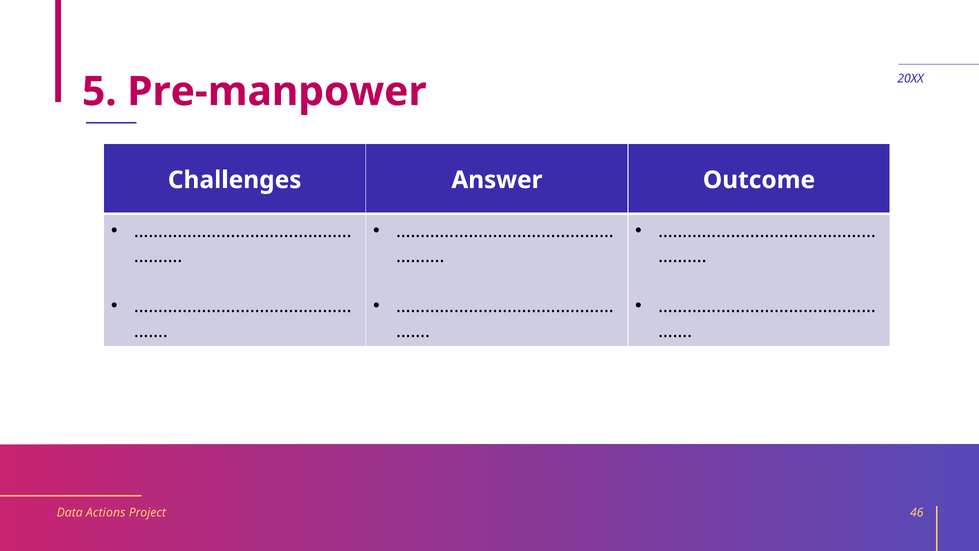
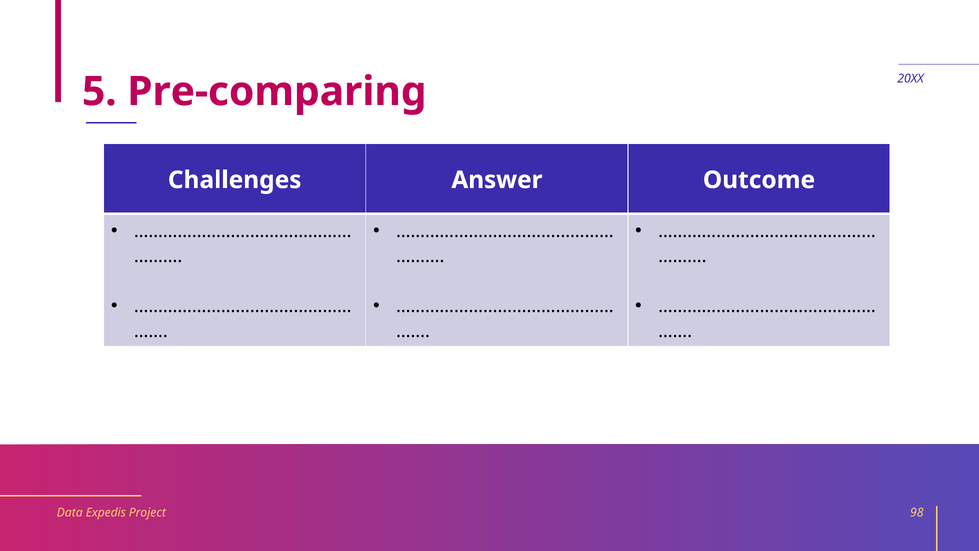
Pre-manpower: Pre-manpower -> Pre-comparing
Actions: Actions -> Expedis
46: 46 -> 98
